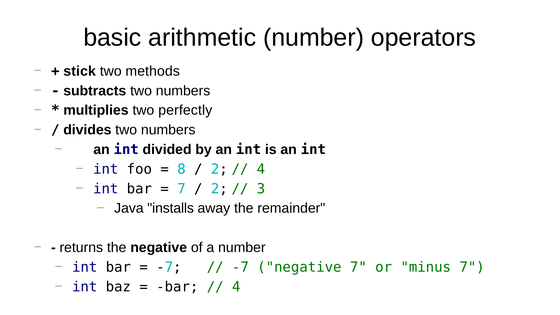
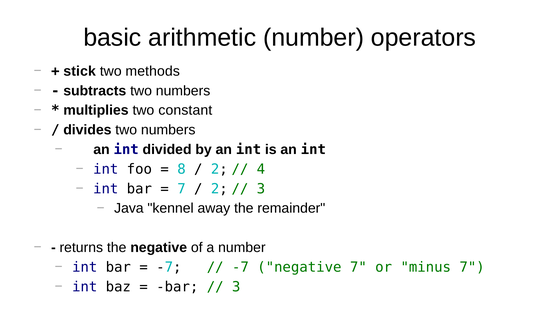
perfectly: perfectly -> constant
installs: installs -> kennel
4 at (236, 287): 4 -> 3
